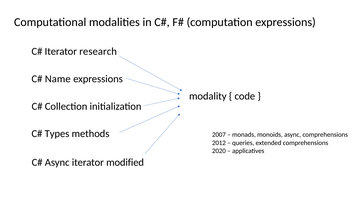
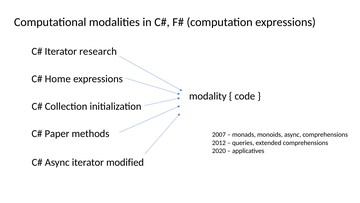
Name: Name -> Home
Types: Types -> Paper
